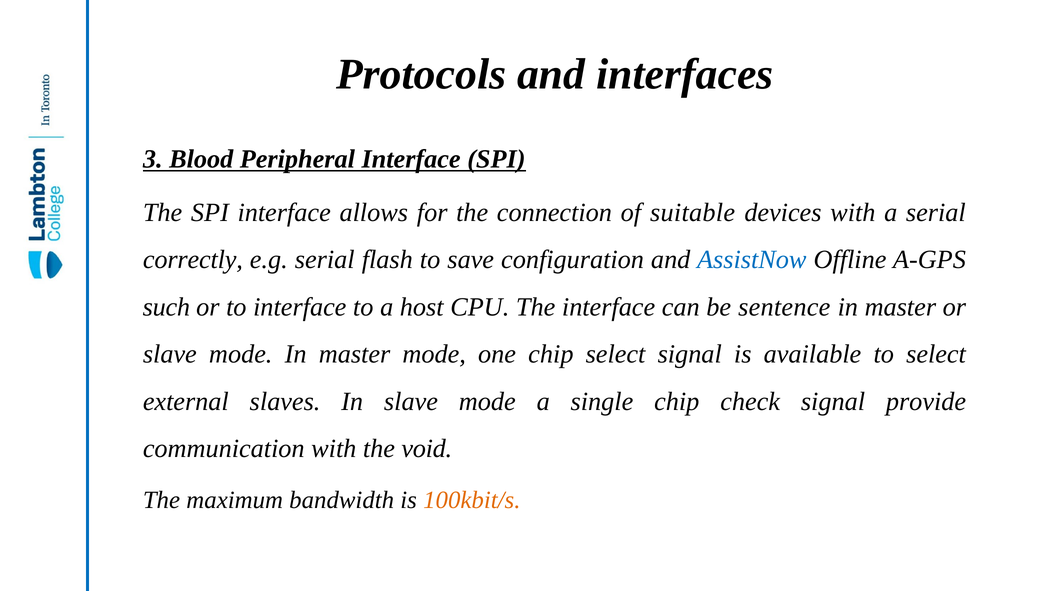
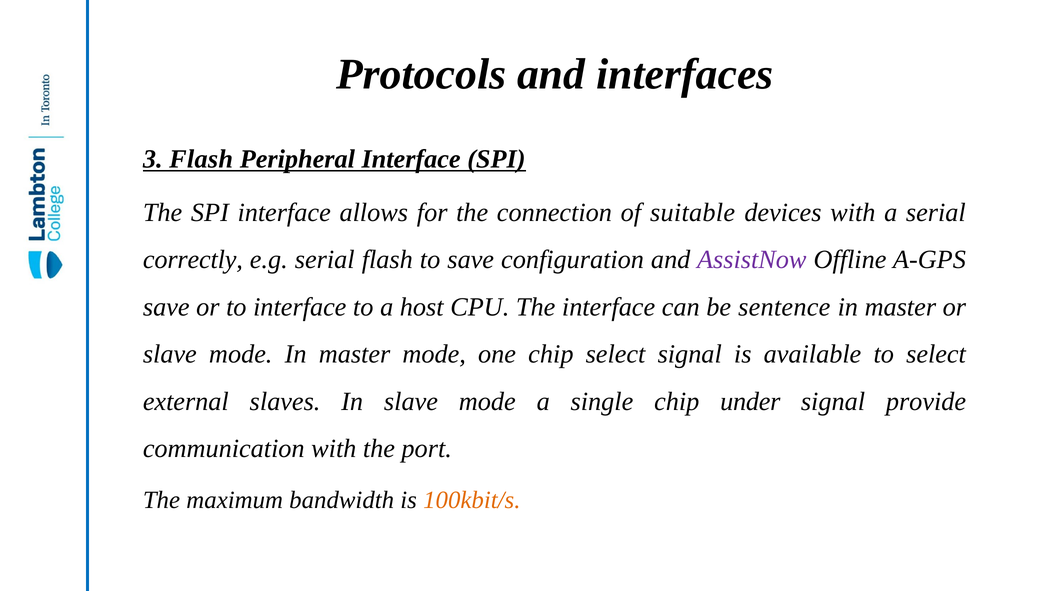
3 Blood: Blood -> Flash
AssistNow colour: blue -> purple
such at (166, 307): such -> save
check: check -> under
void: void -> port
